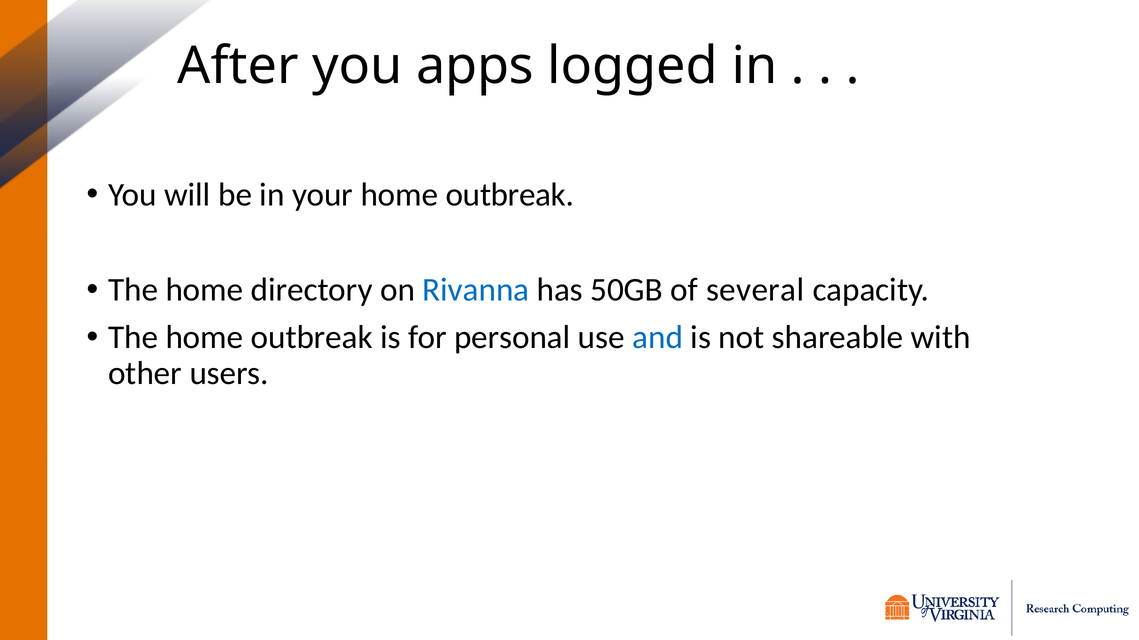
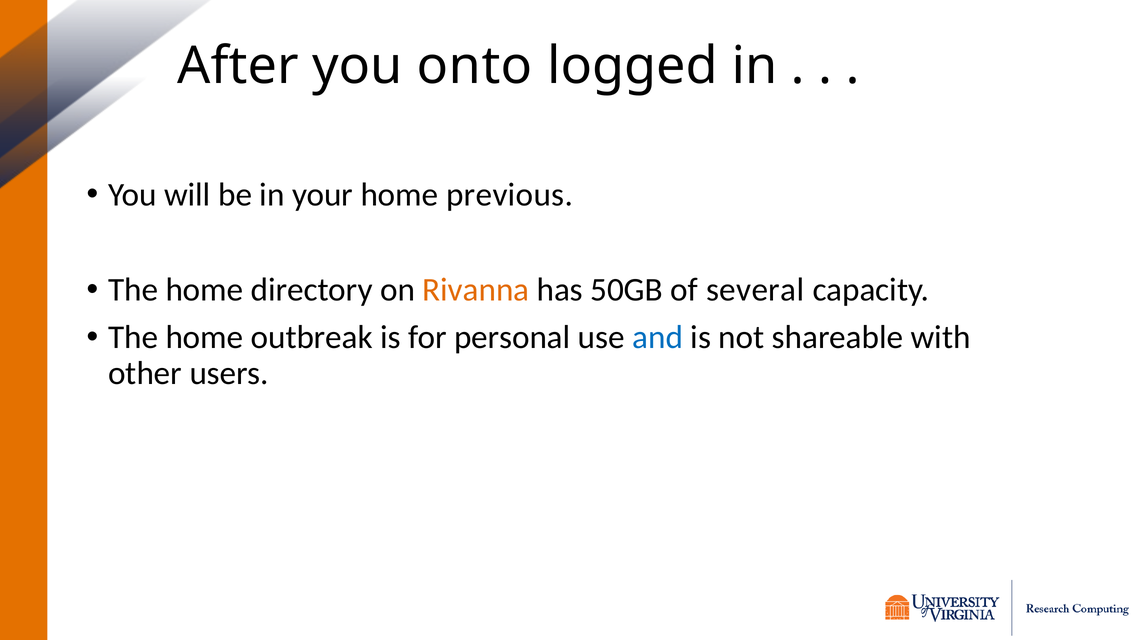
apps: apps -> onto
your home outbreak: outbreak -> previous
Rivanna colour: blue -> orange
